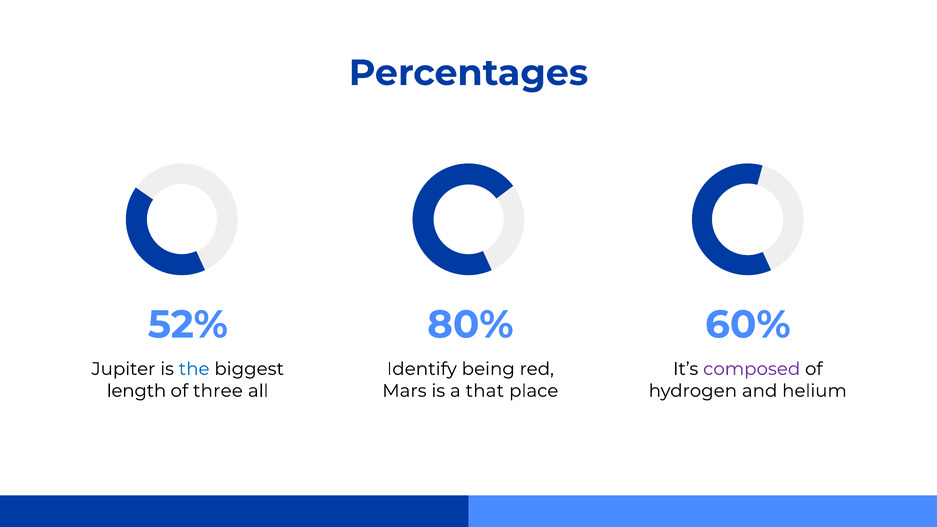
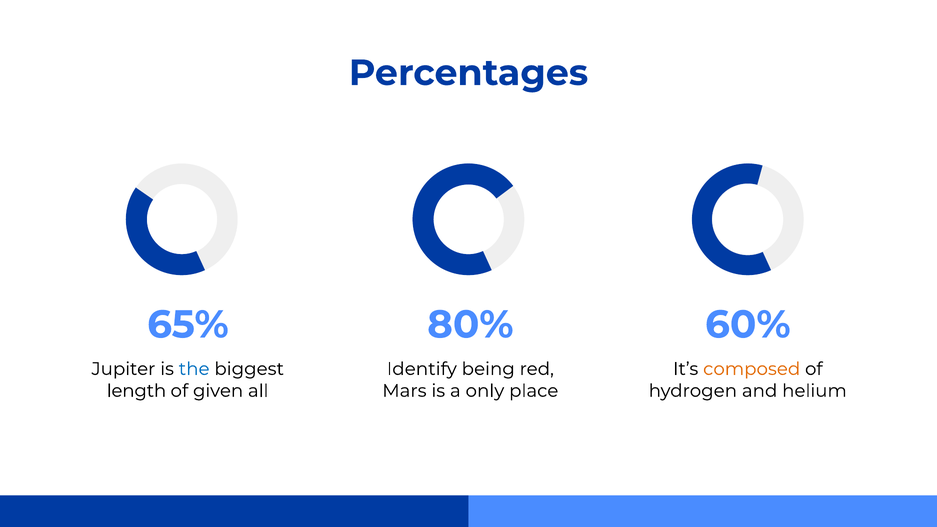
52%: 52% -> 65%
composed colour: purple -> orange
three: three -> given
that: that -> only
